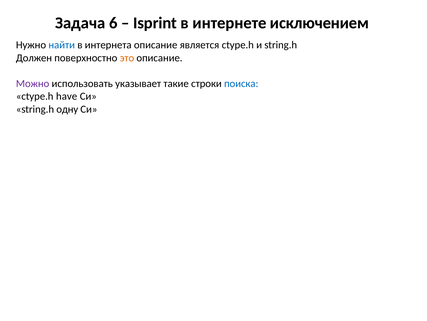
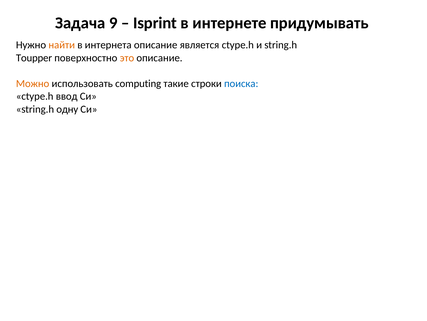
6: 6 -> 9
исключением: исключением -> придумывать
найти colour: blue -> orange
Должен: Должен -> Toupper
Можно colour: purple -> orange
указывает: указывает -> computing
have: have -> ввод
